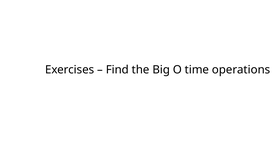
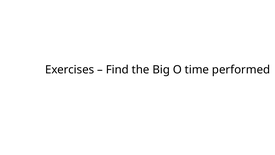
operations: operations -> performed
